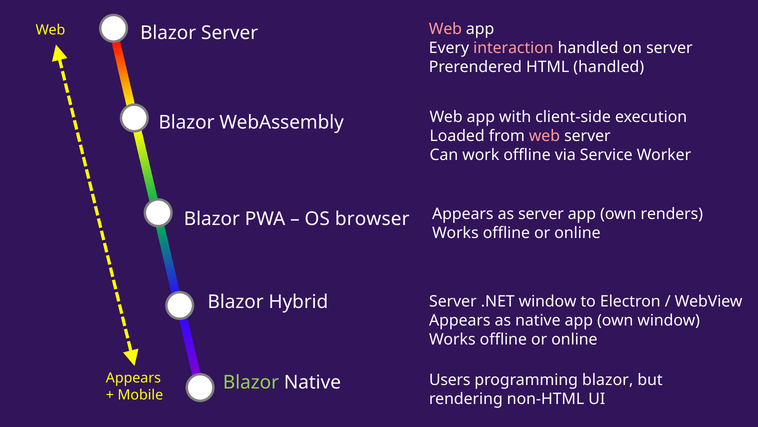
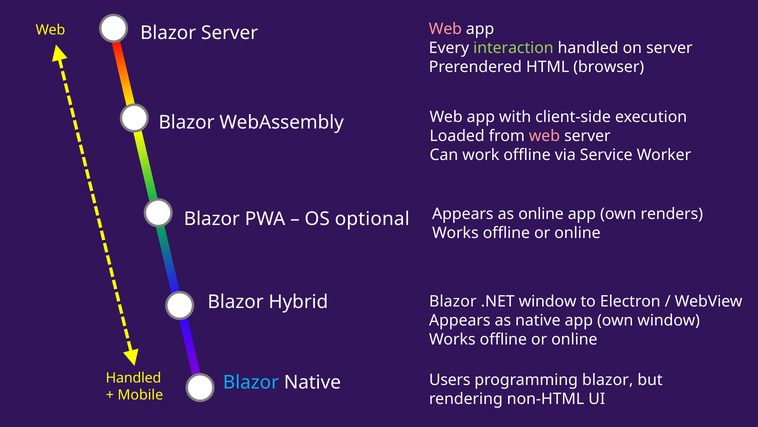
interaction colour: pink -> light green
HTML handled: handled -> browser
browser: browser -> optional
as server: server -> online
Hybrid Server: Server -> Blazor
Appears at (133, 378): Appears -> Handled
Blazor at (251, 382) colour: light green -> light blue
